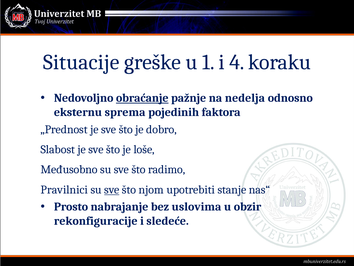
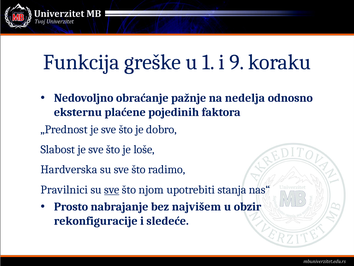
Situacije: Situacije -> Funkcija
4: 4 -> 9
obraćanje underline: present -> none
sprema: sprema -> plaćene
Međusobno: Međusobno -> Hardverska
stanje: stanje -> stanja
uslovima: uslovima -> najvišem
